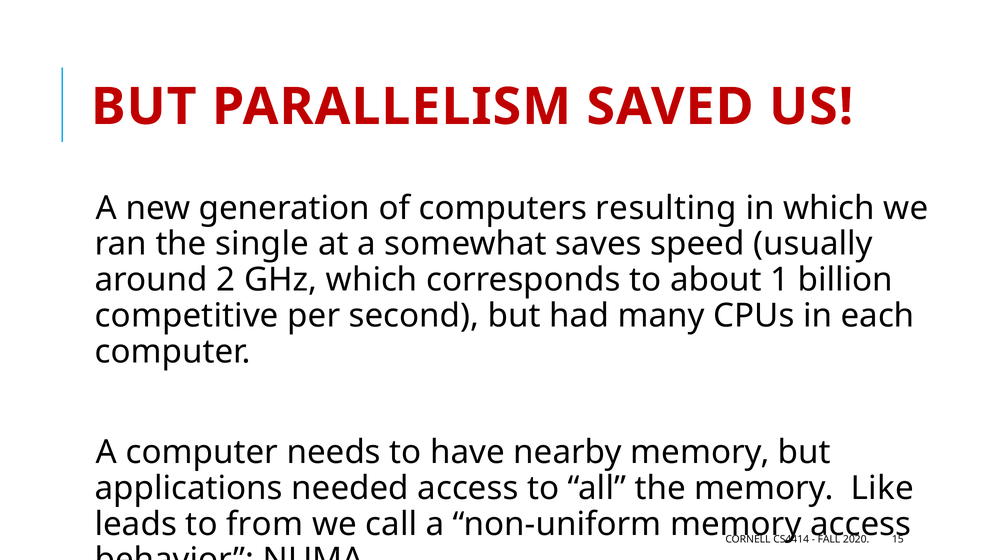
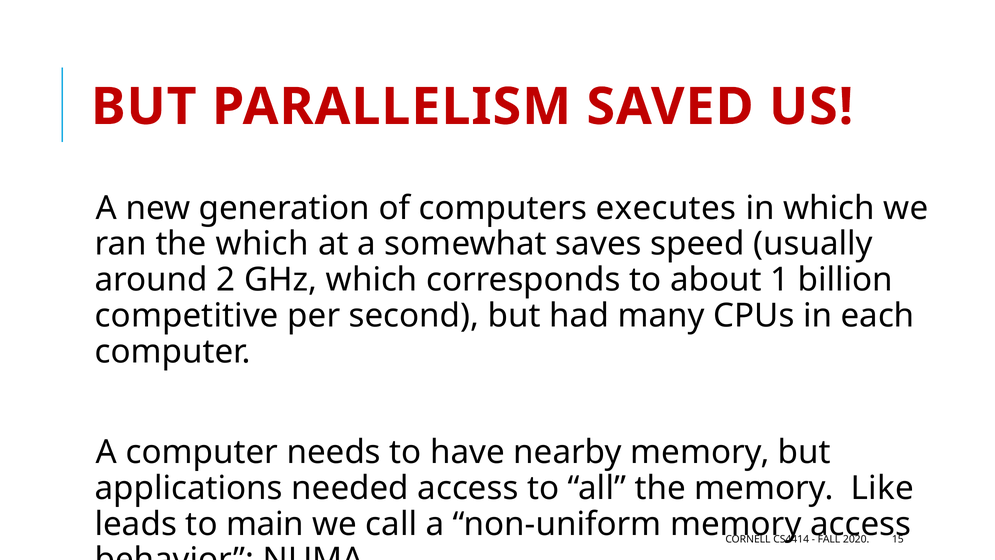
resulting: resulting -> executes
the single: single -> which
from: from -> main
